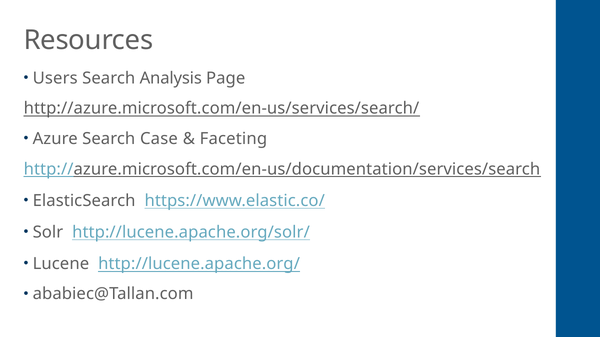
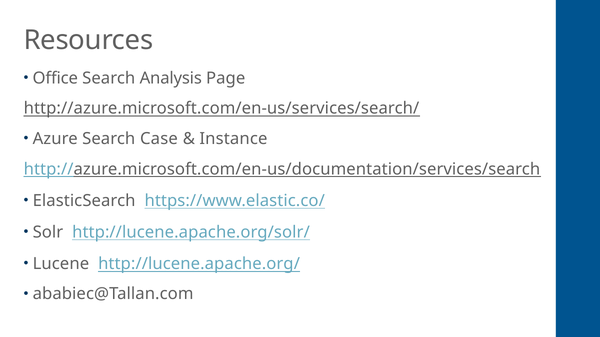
Users: Users -> Office
Faceting: Faceting -> Instance
